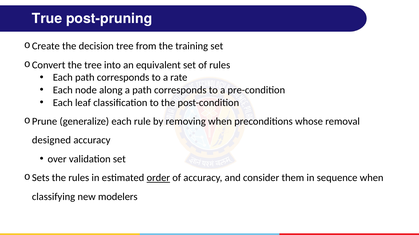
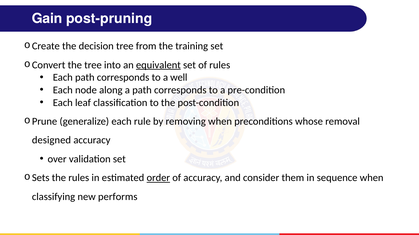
True: True -> Gain
equivalent underline: none -> present
rate: rate -> well
modelers: modelers -> performs
